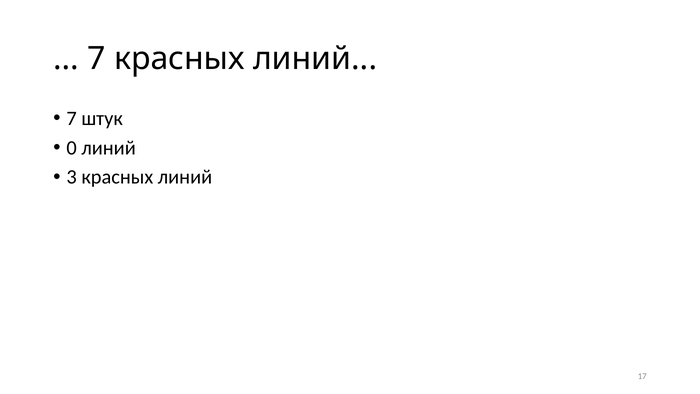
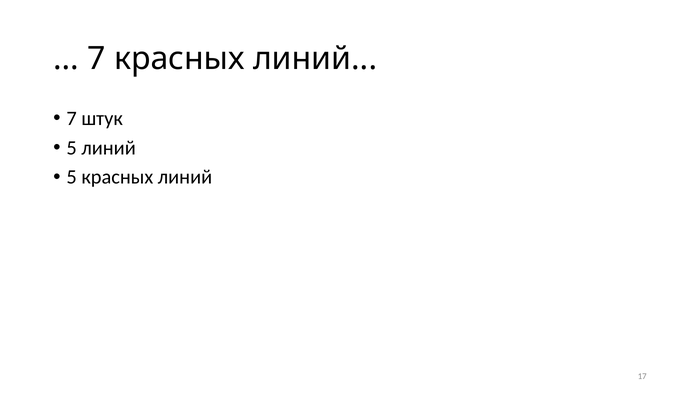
0 at (72, 148): 0 -> 5
3 at (72, 177): 3 -> 5
